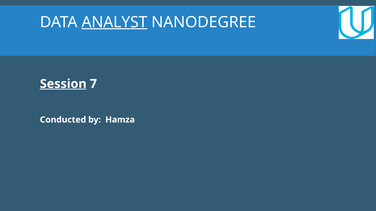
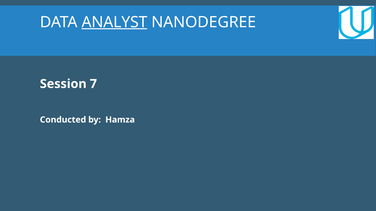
Session underline: present -> none
